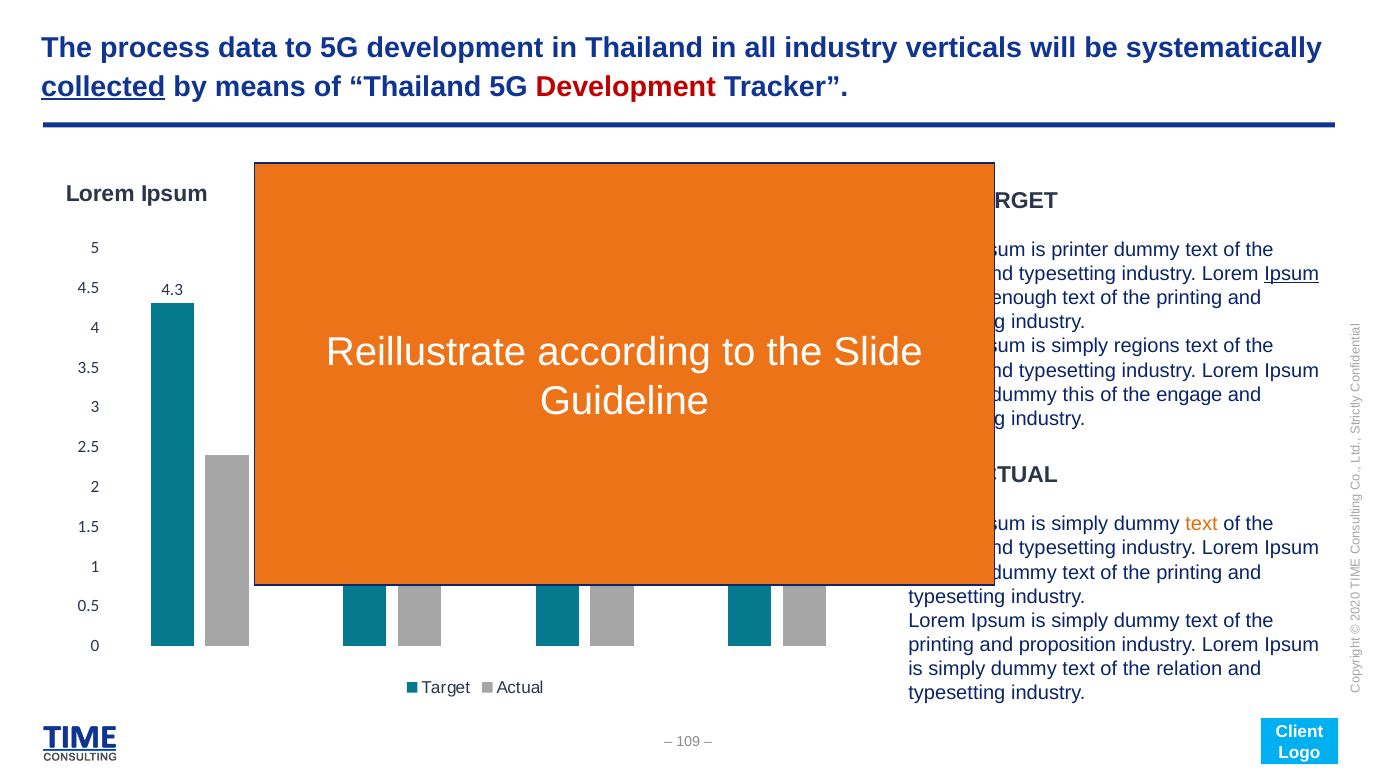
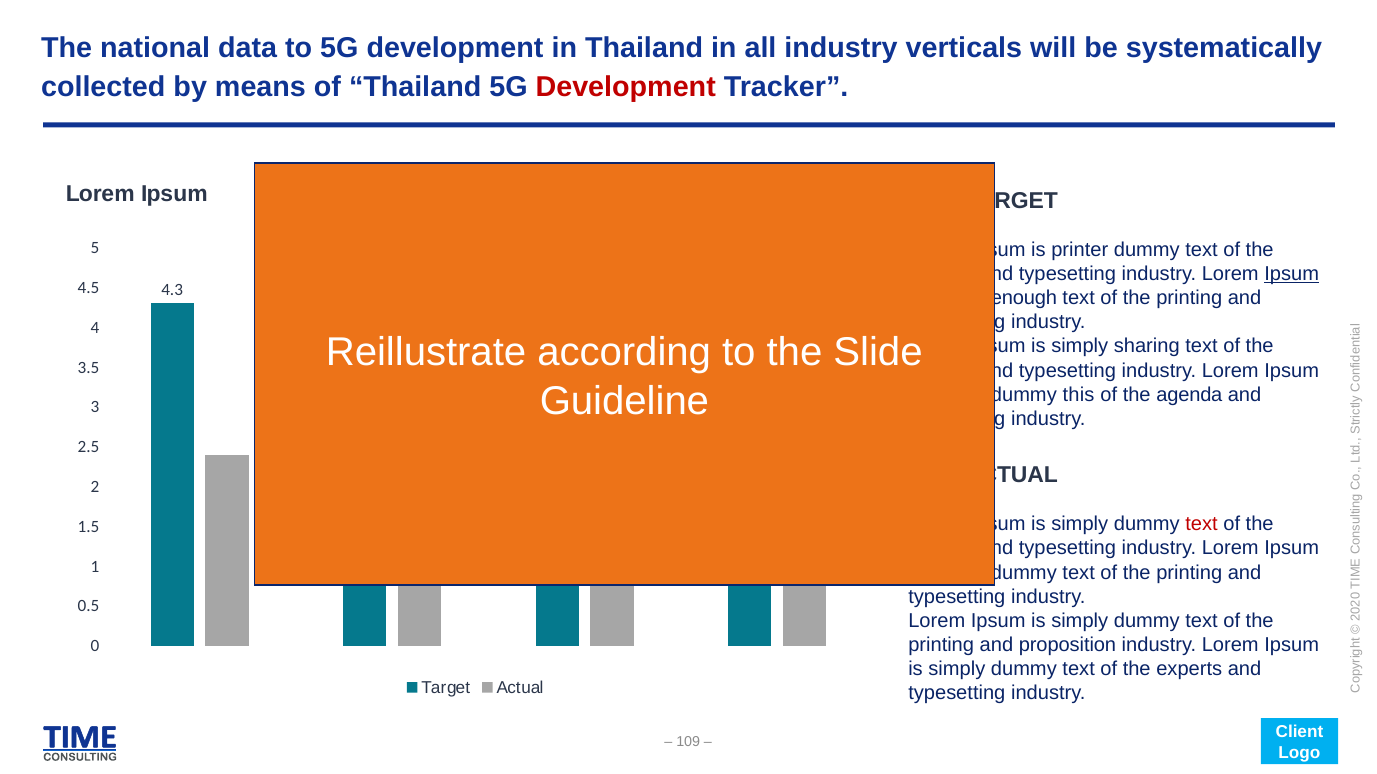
process: process -> national
collected underline: present -> none
regions: regions -> sharing
engage: engage -> agenda
text at (1202, 525) colour: orange -> red
relation: relation -> experts
